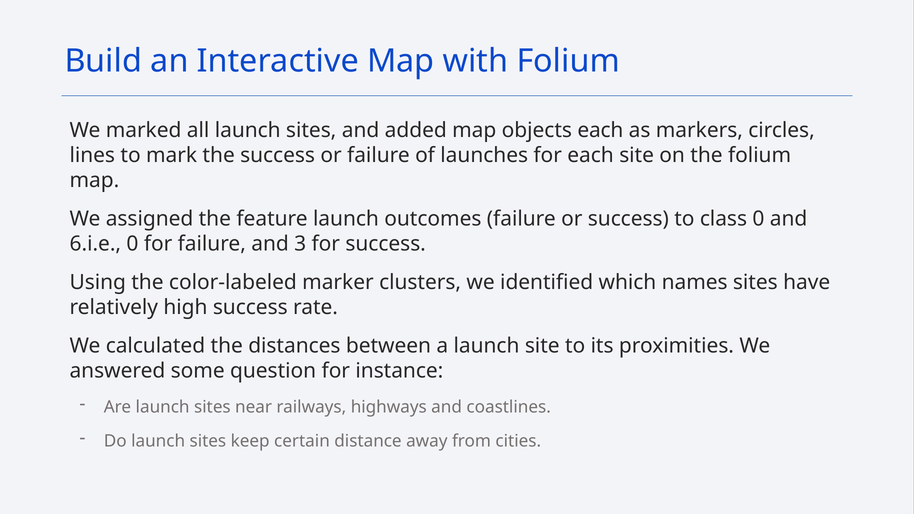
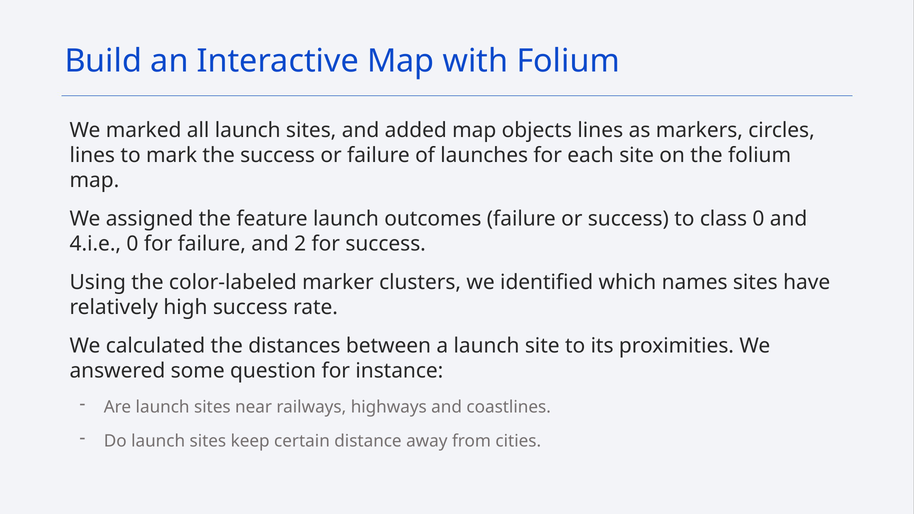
objects each: each -> lines
6.i.e: 6.i.e -> 4.i.e
3: 3 -> 2
